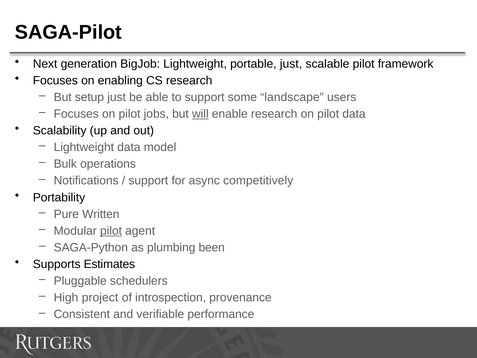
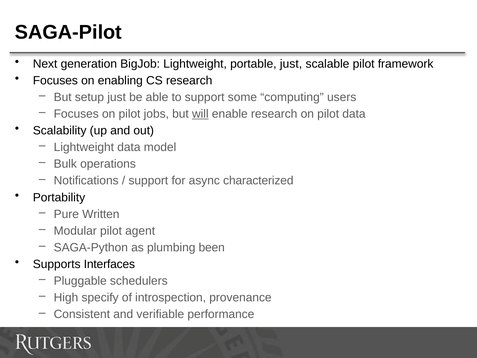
landscape: landscape -> computing
competitively: competitively -> characterized
pilot at (111, 231) underline: present -> none
Estimates: Estimates -> Interfaces
project: project -> specify
